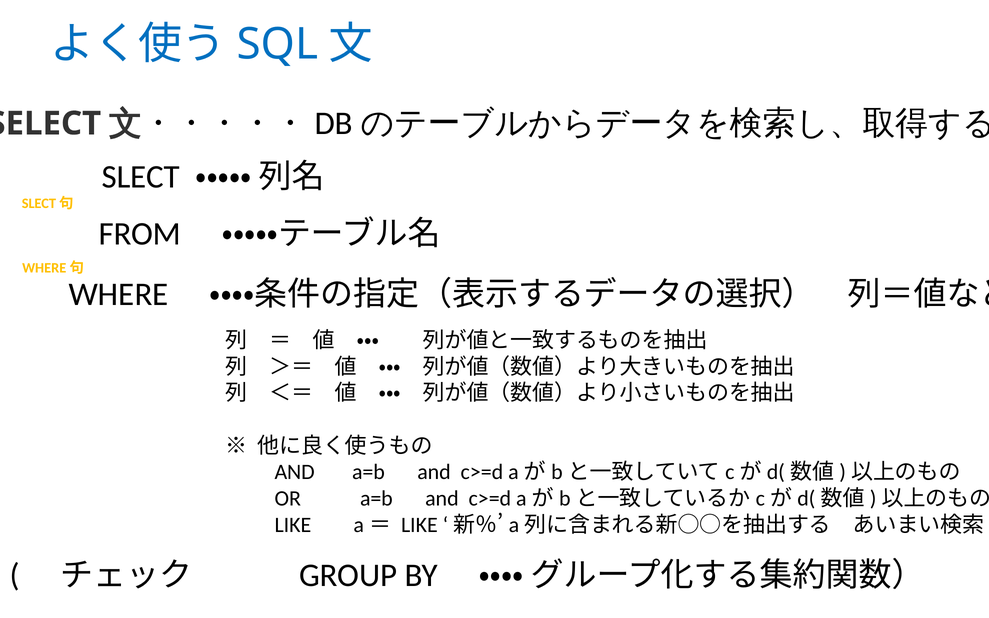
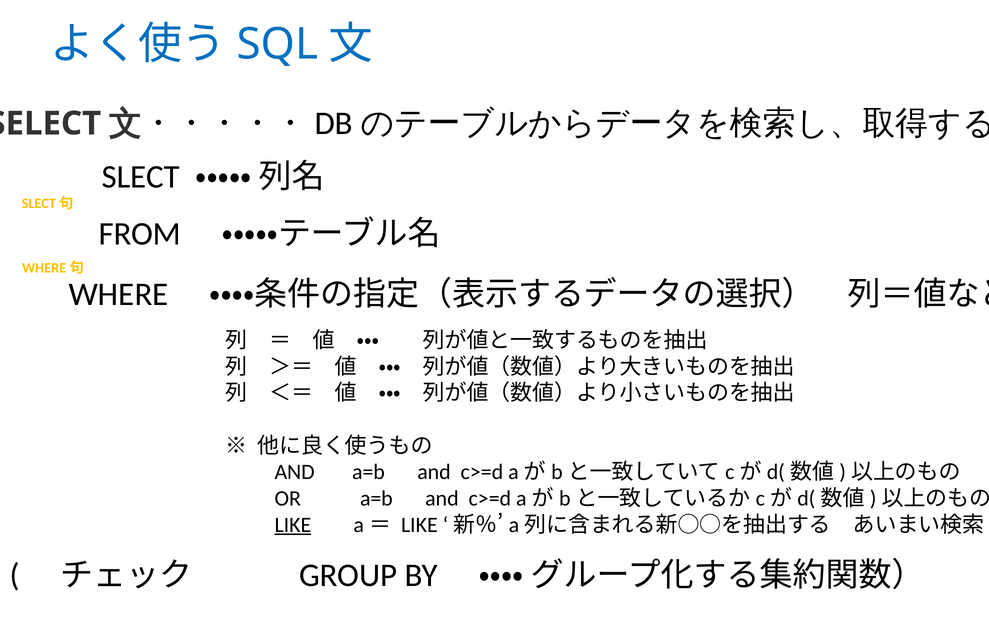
LIKE at (293, 525) underline: none -> present
